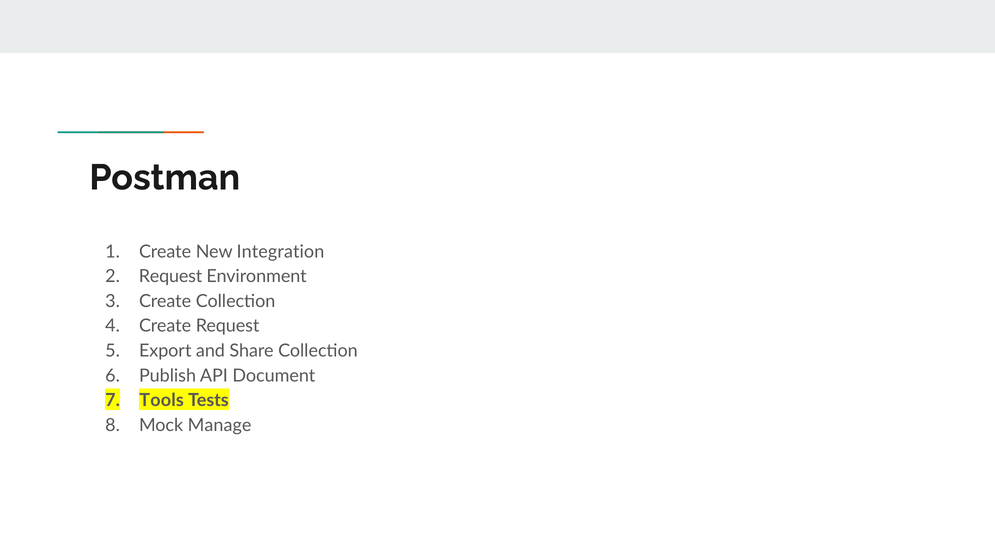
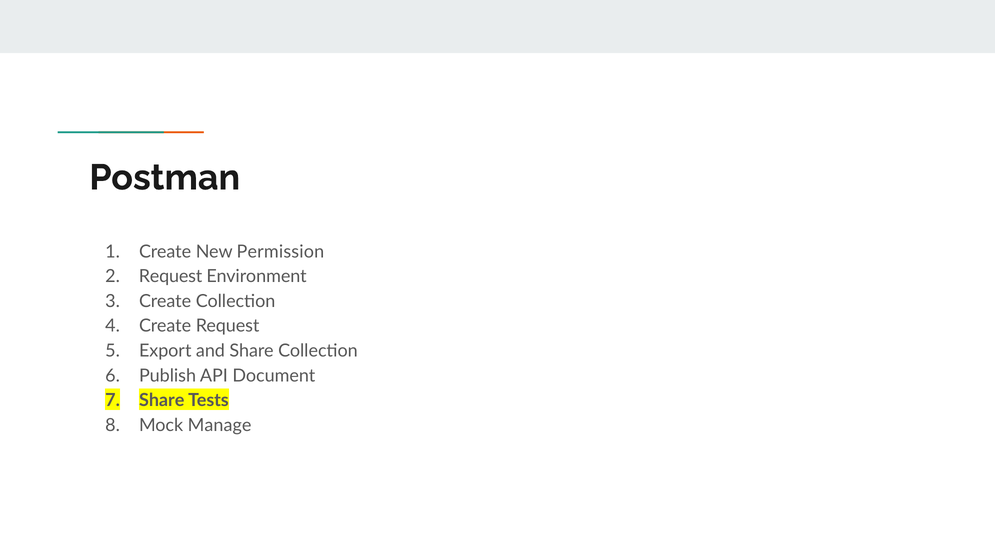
Integration: Integration -> Permission
Tools at (162, 400): Tools -> Share
